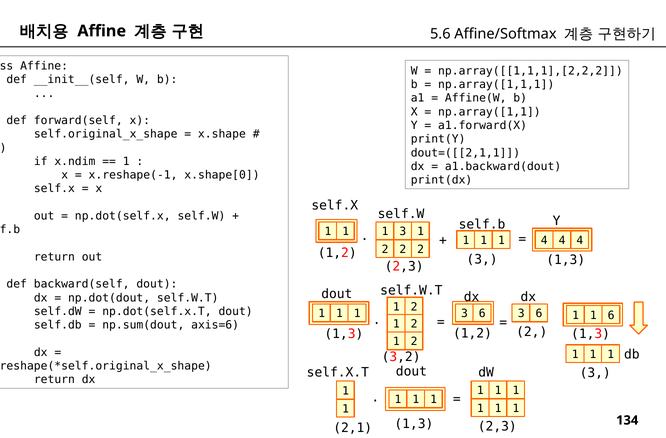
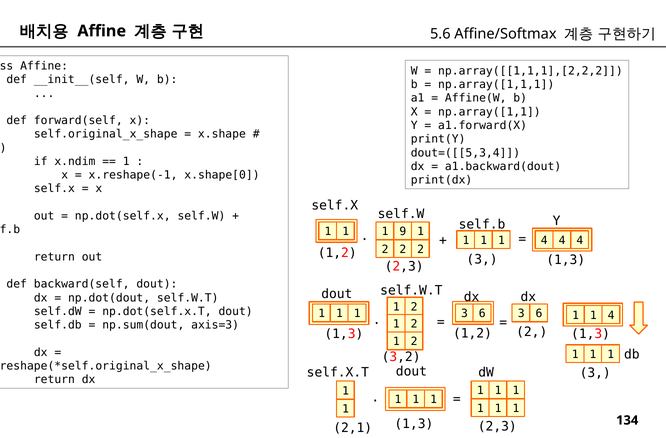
dout=([[2,1,1: dout=([[2,1,1 -> dout=([[5,3,4
1 3: 3 -> 9
1 6: 6 -> 4
axis=6: axis=6 -> axis=3
